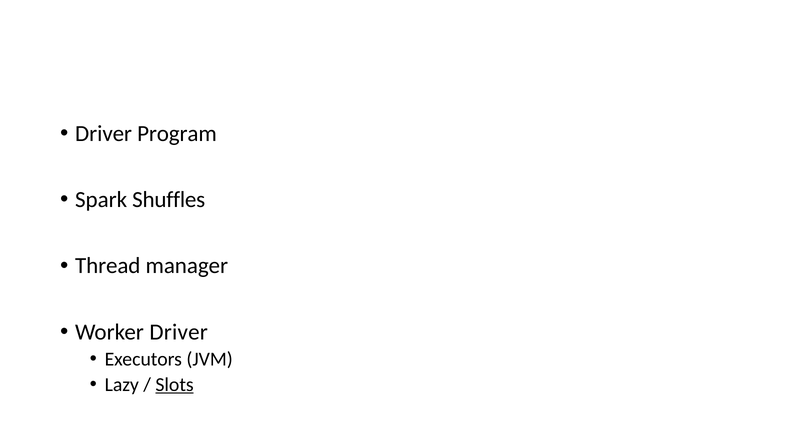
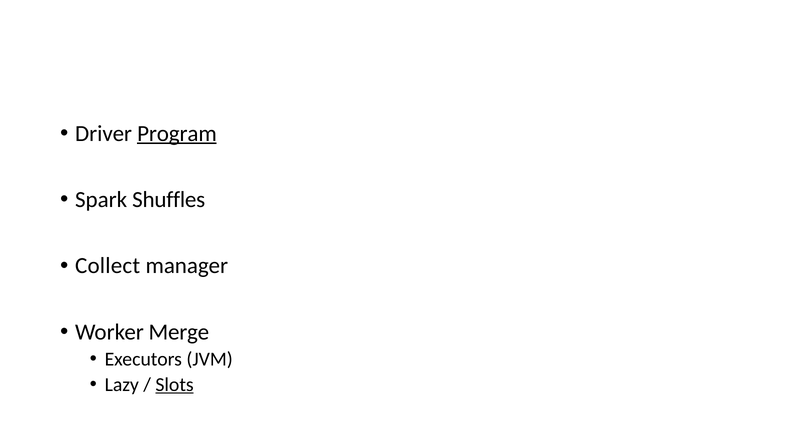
Program underline: none -> present
Thread: Thread -> Collect
Worker Driver: Driver -> Merge
